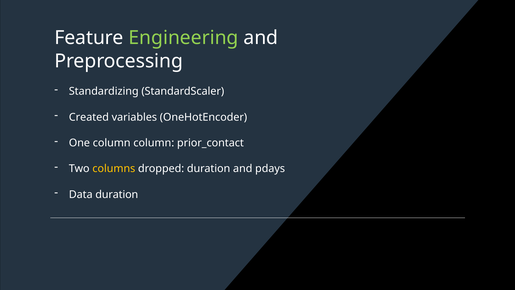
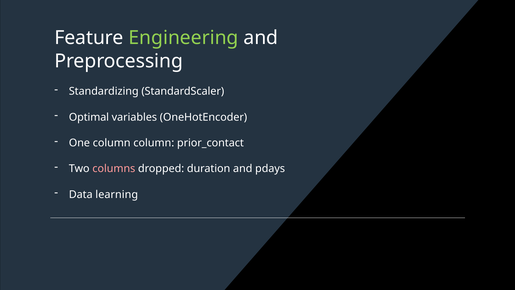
Created: Created -> Optimal
columns colour: yellow -> pink
Data duration: duration -> learning
